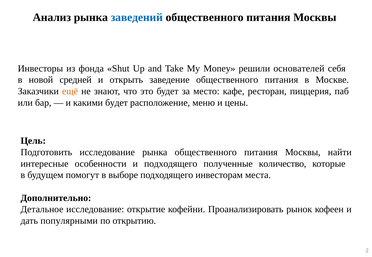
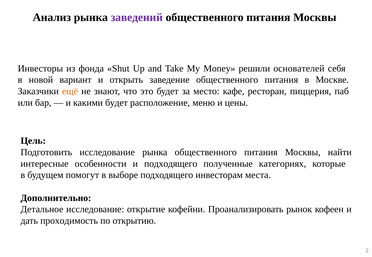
заведений colour: blue -> purple
средней: средней -> вариант
количество: количество -> категориях
популярными: популярными -> проходимость
